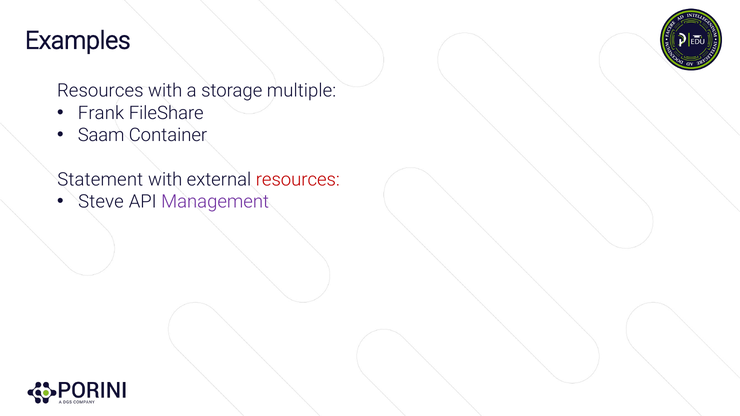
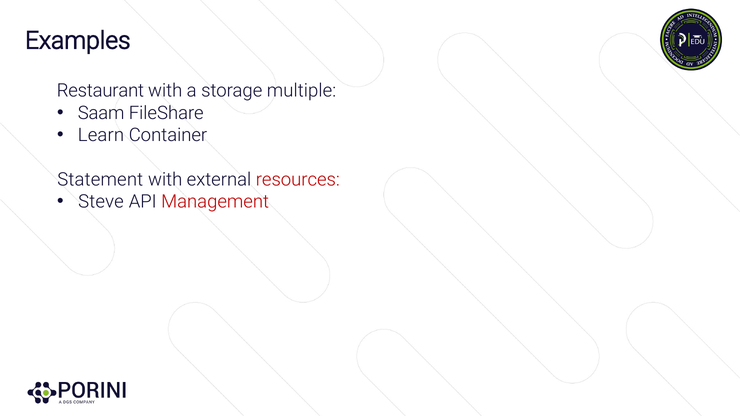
Resources at (100, 91): Resources -> Restaurant
Frank: Frank -> Saam
Saam: Saam -> Learn
Management colour: purple -> red
